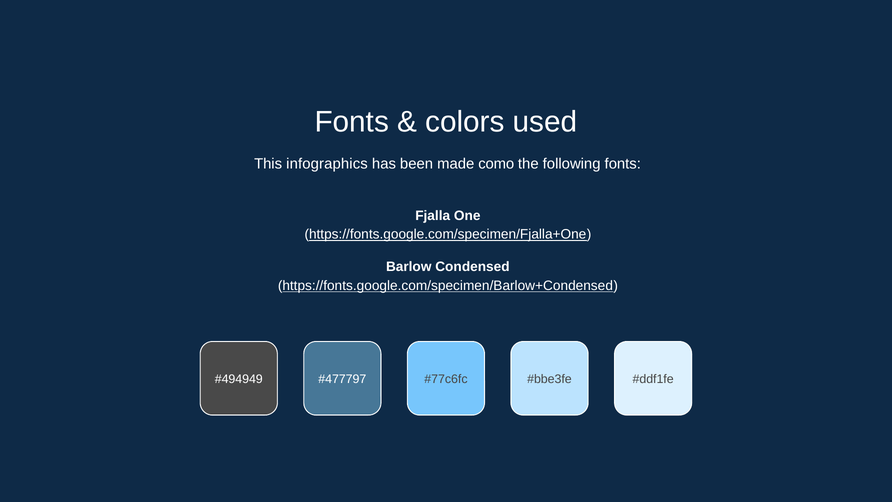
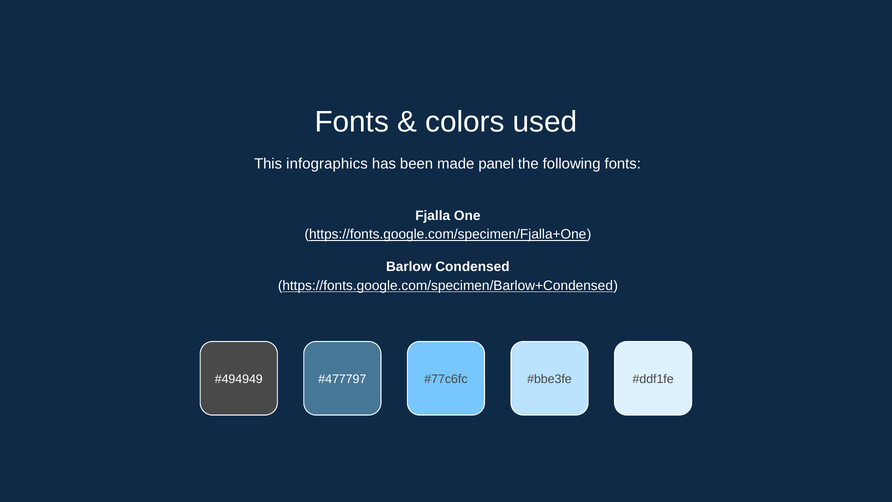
como: como -> panel
